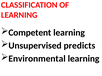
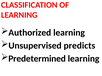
Competent: Competent -> Authorized
Environmental: Environmental -> Predetermined
